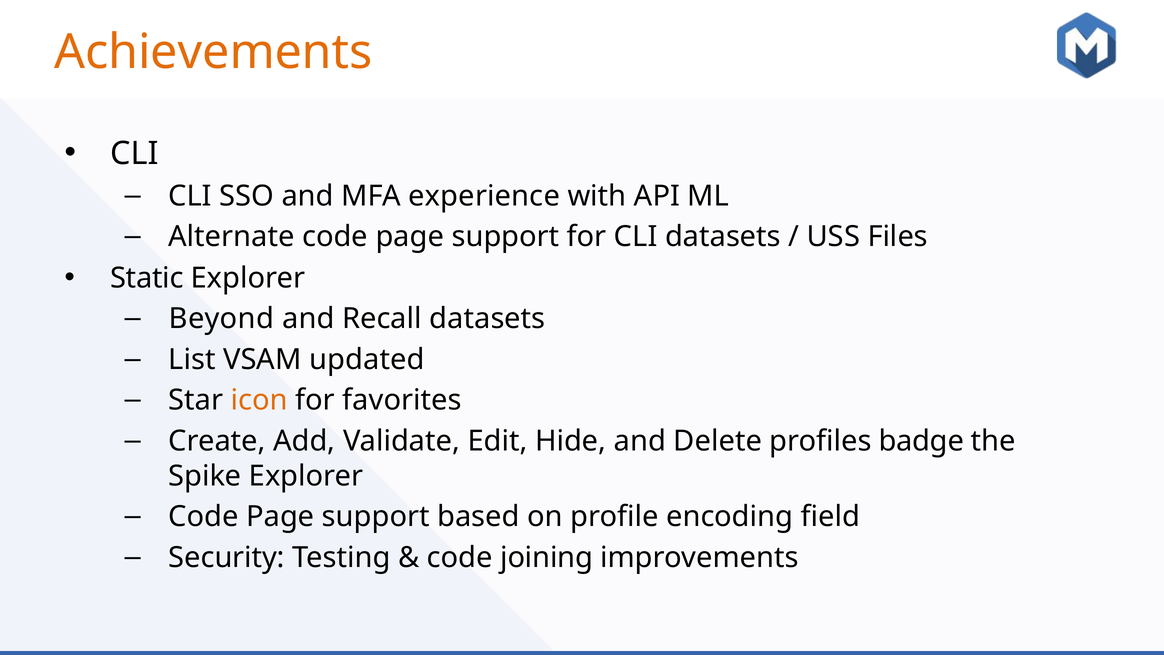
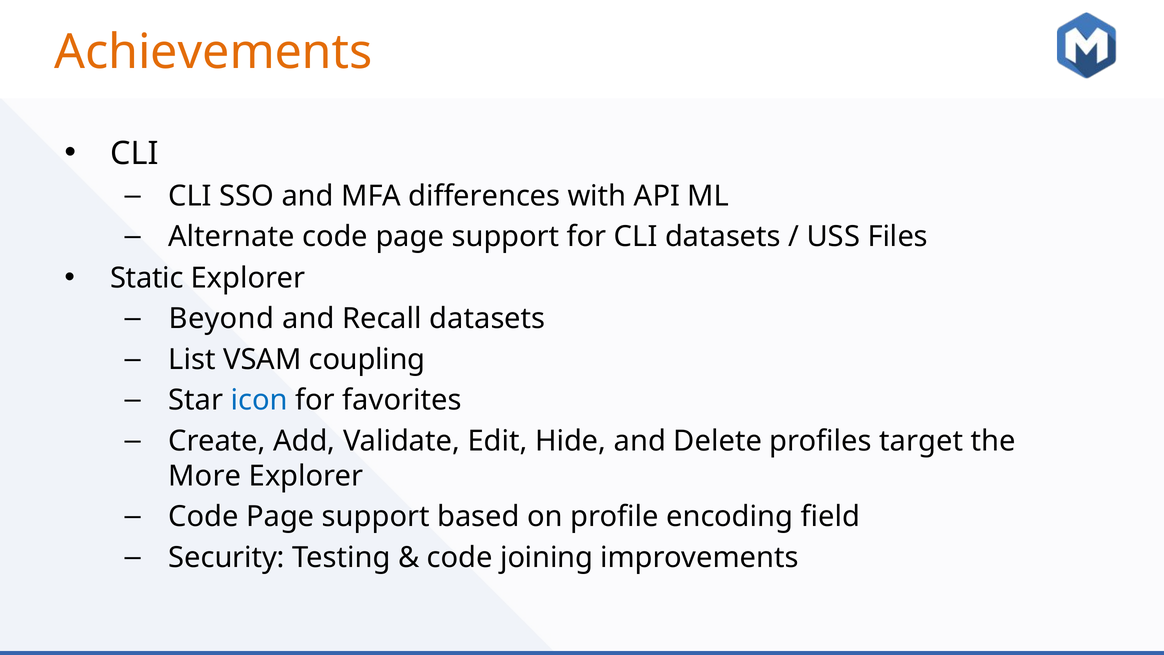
experience: experience -> differences
updated: updated -> coupling
icon colour: orange -> blue
badge: badge -> target
Spike: Spike -> More
